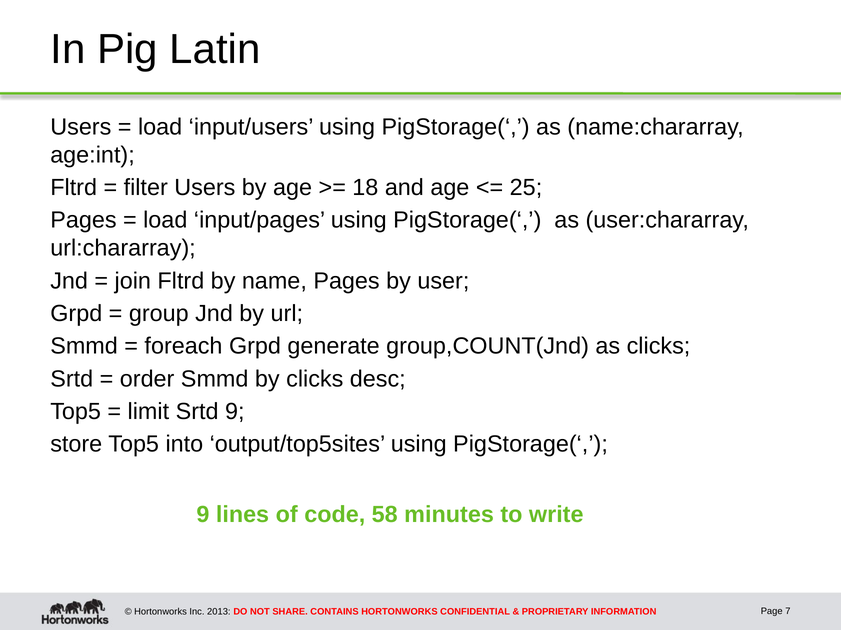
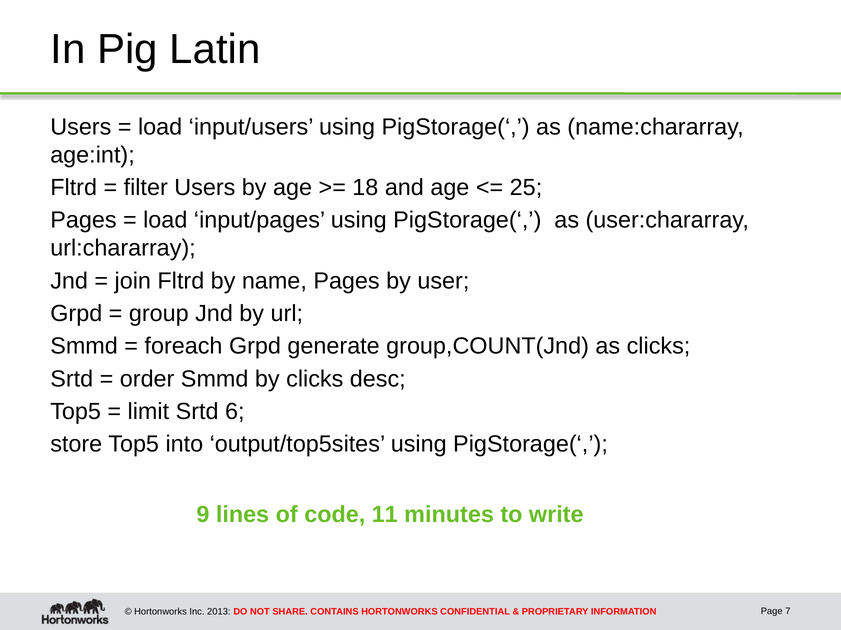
Srtd 9: 9 -> 6
58: 58 -> 11
